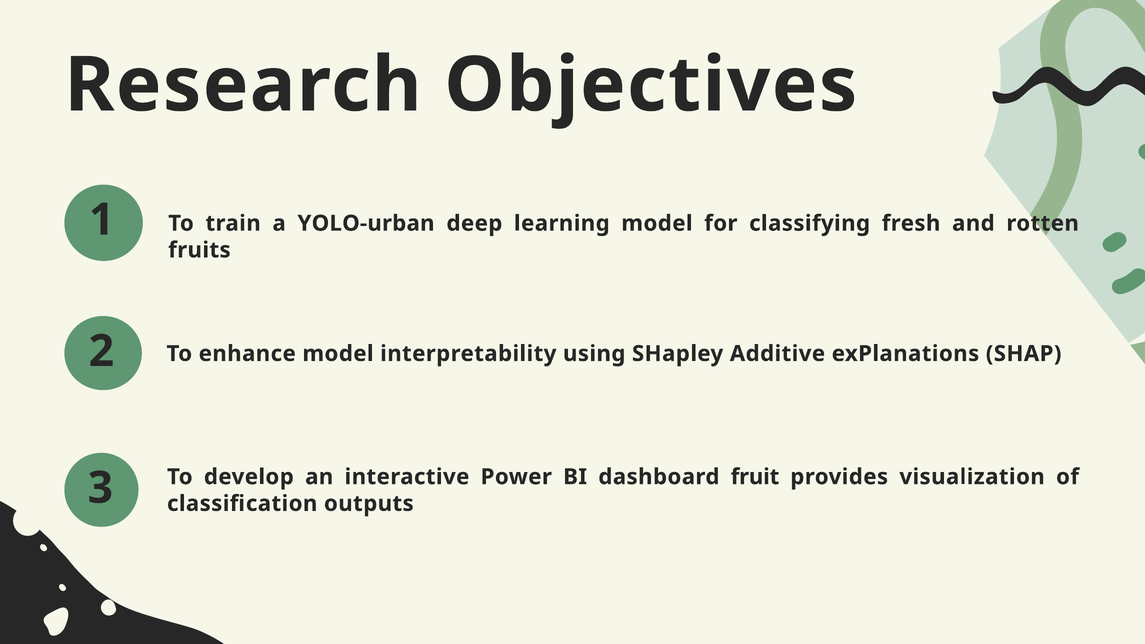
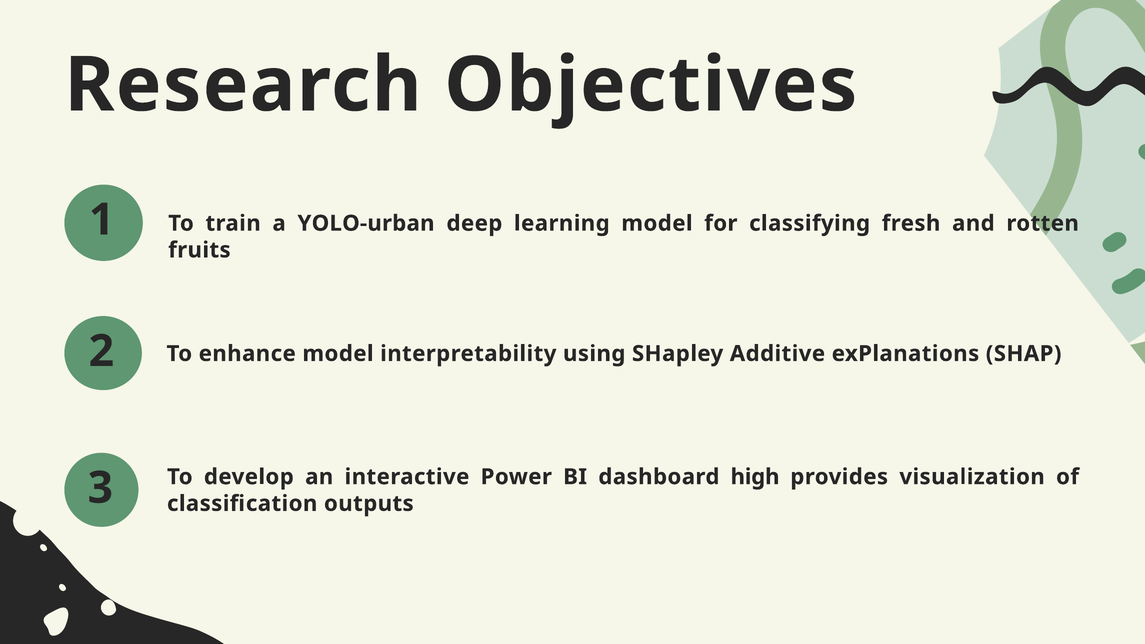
fruit: fruit -> high
